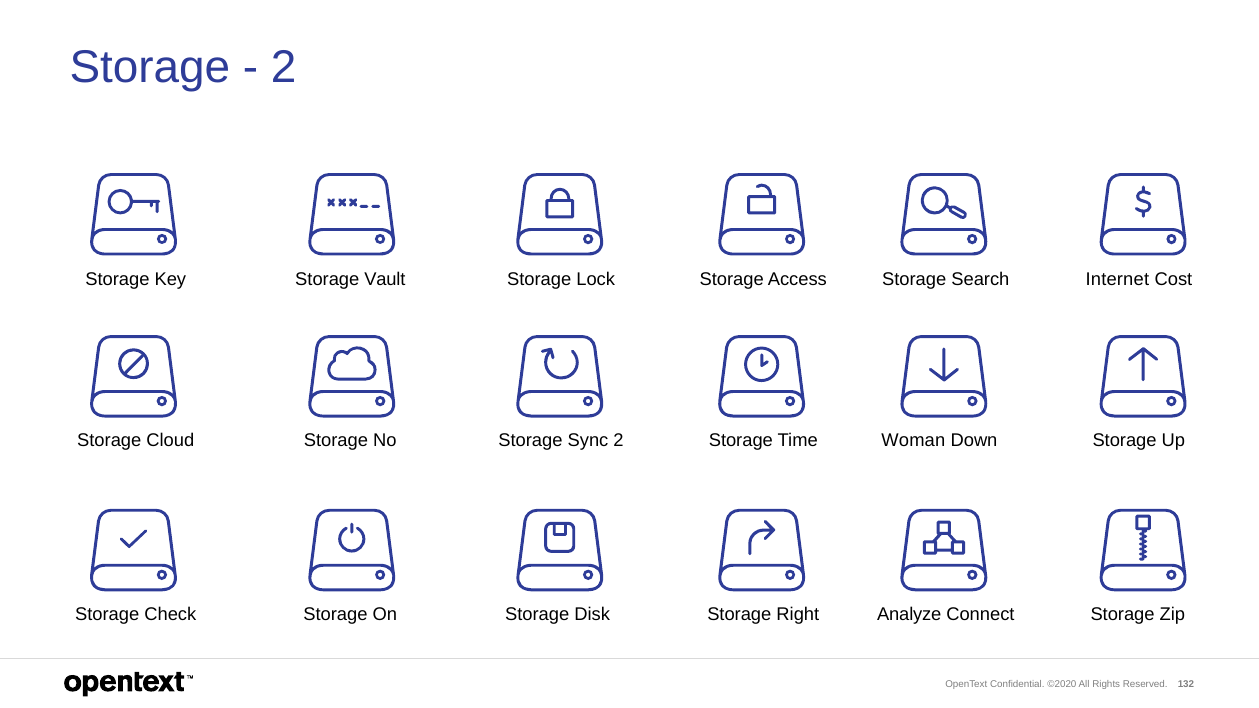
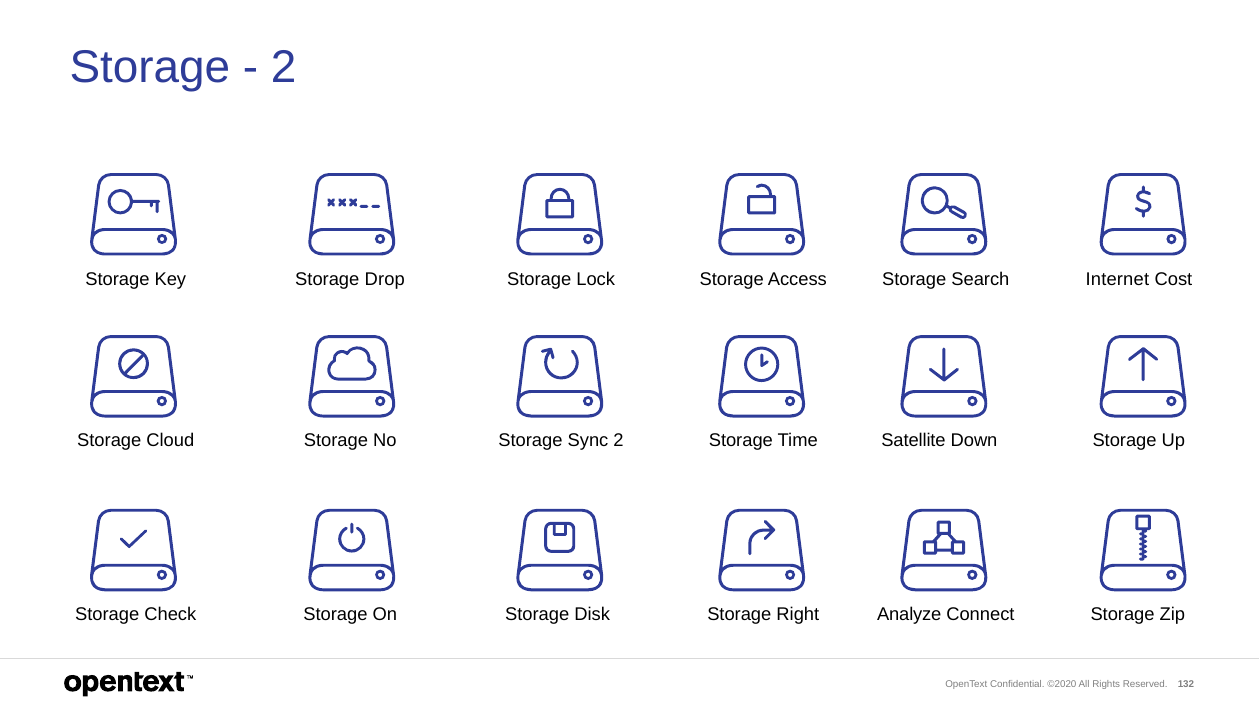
Vault: Vault -> Drop
Woman: Woman -> Satellite
